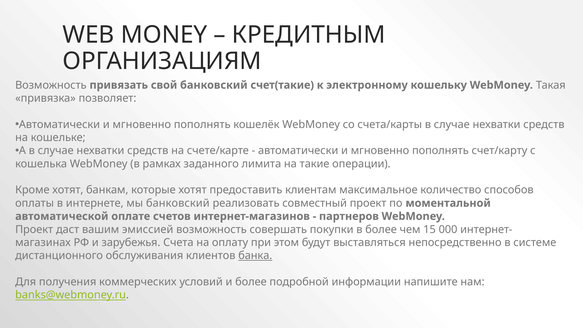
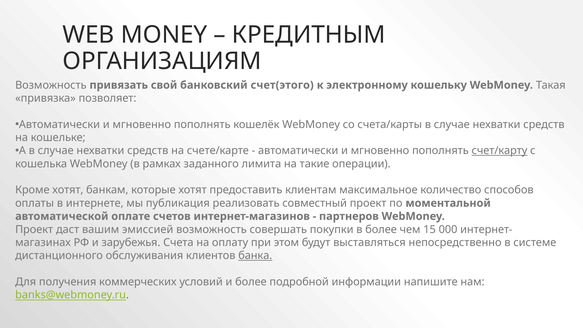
счет(такие: счет(такие -> счет(этого
счет/карту underline: none -> present
мы банковский: банковский -> публикация
